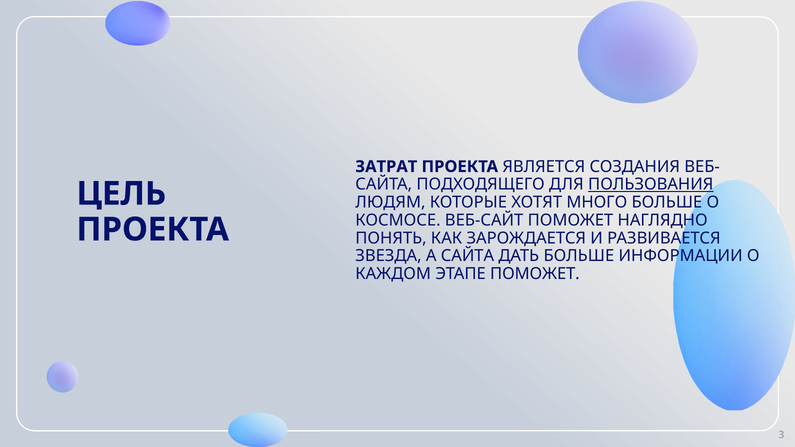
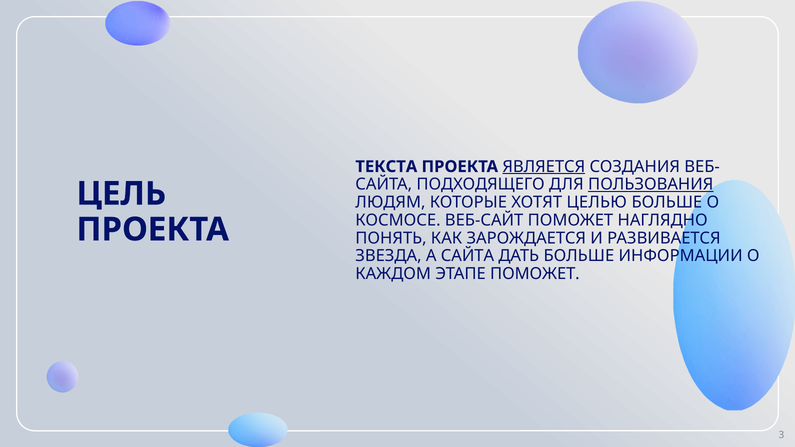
ЗАТРАТ: ЗАТРАТ -> ТЕКСТА
ЯВЛЯЕТСЯ underline: none -> present
МНОГО: МНОГО -> ЦЕЛЬЮ
